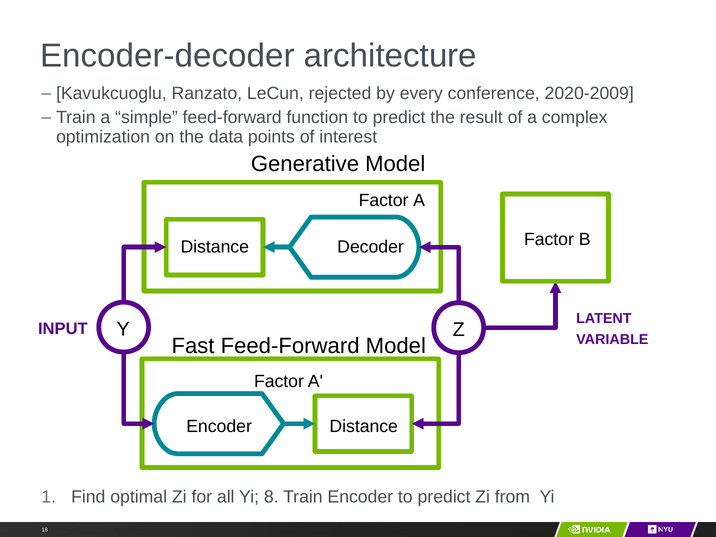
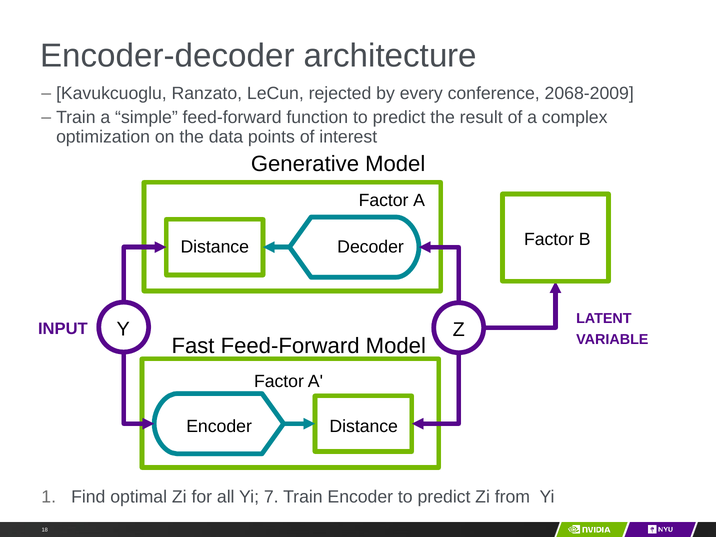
2020-2009: 2020-2009 -> 2068-2009
8: 8 -> 7
